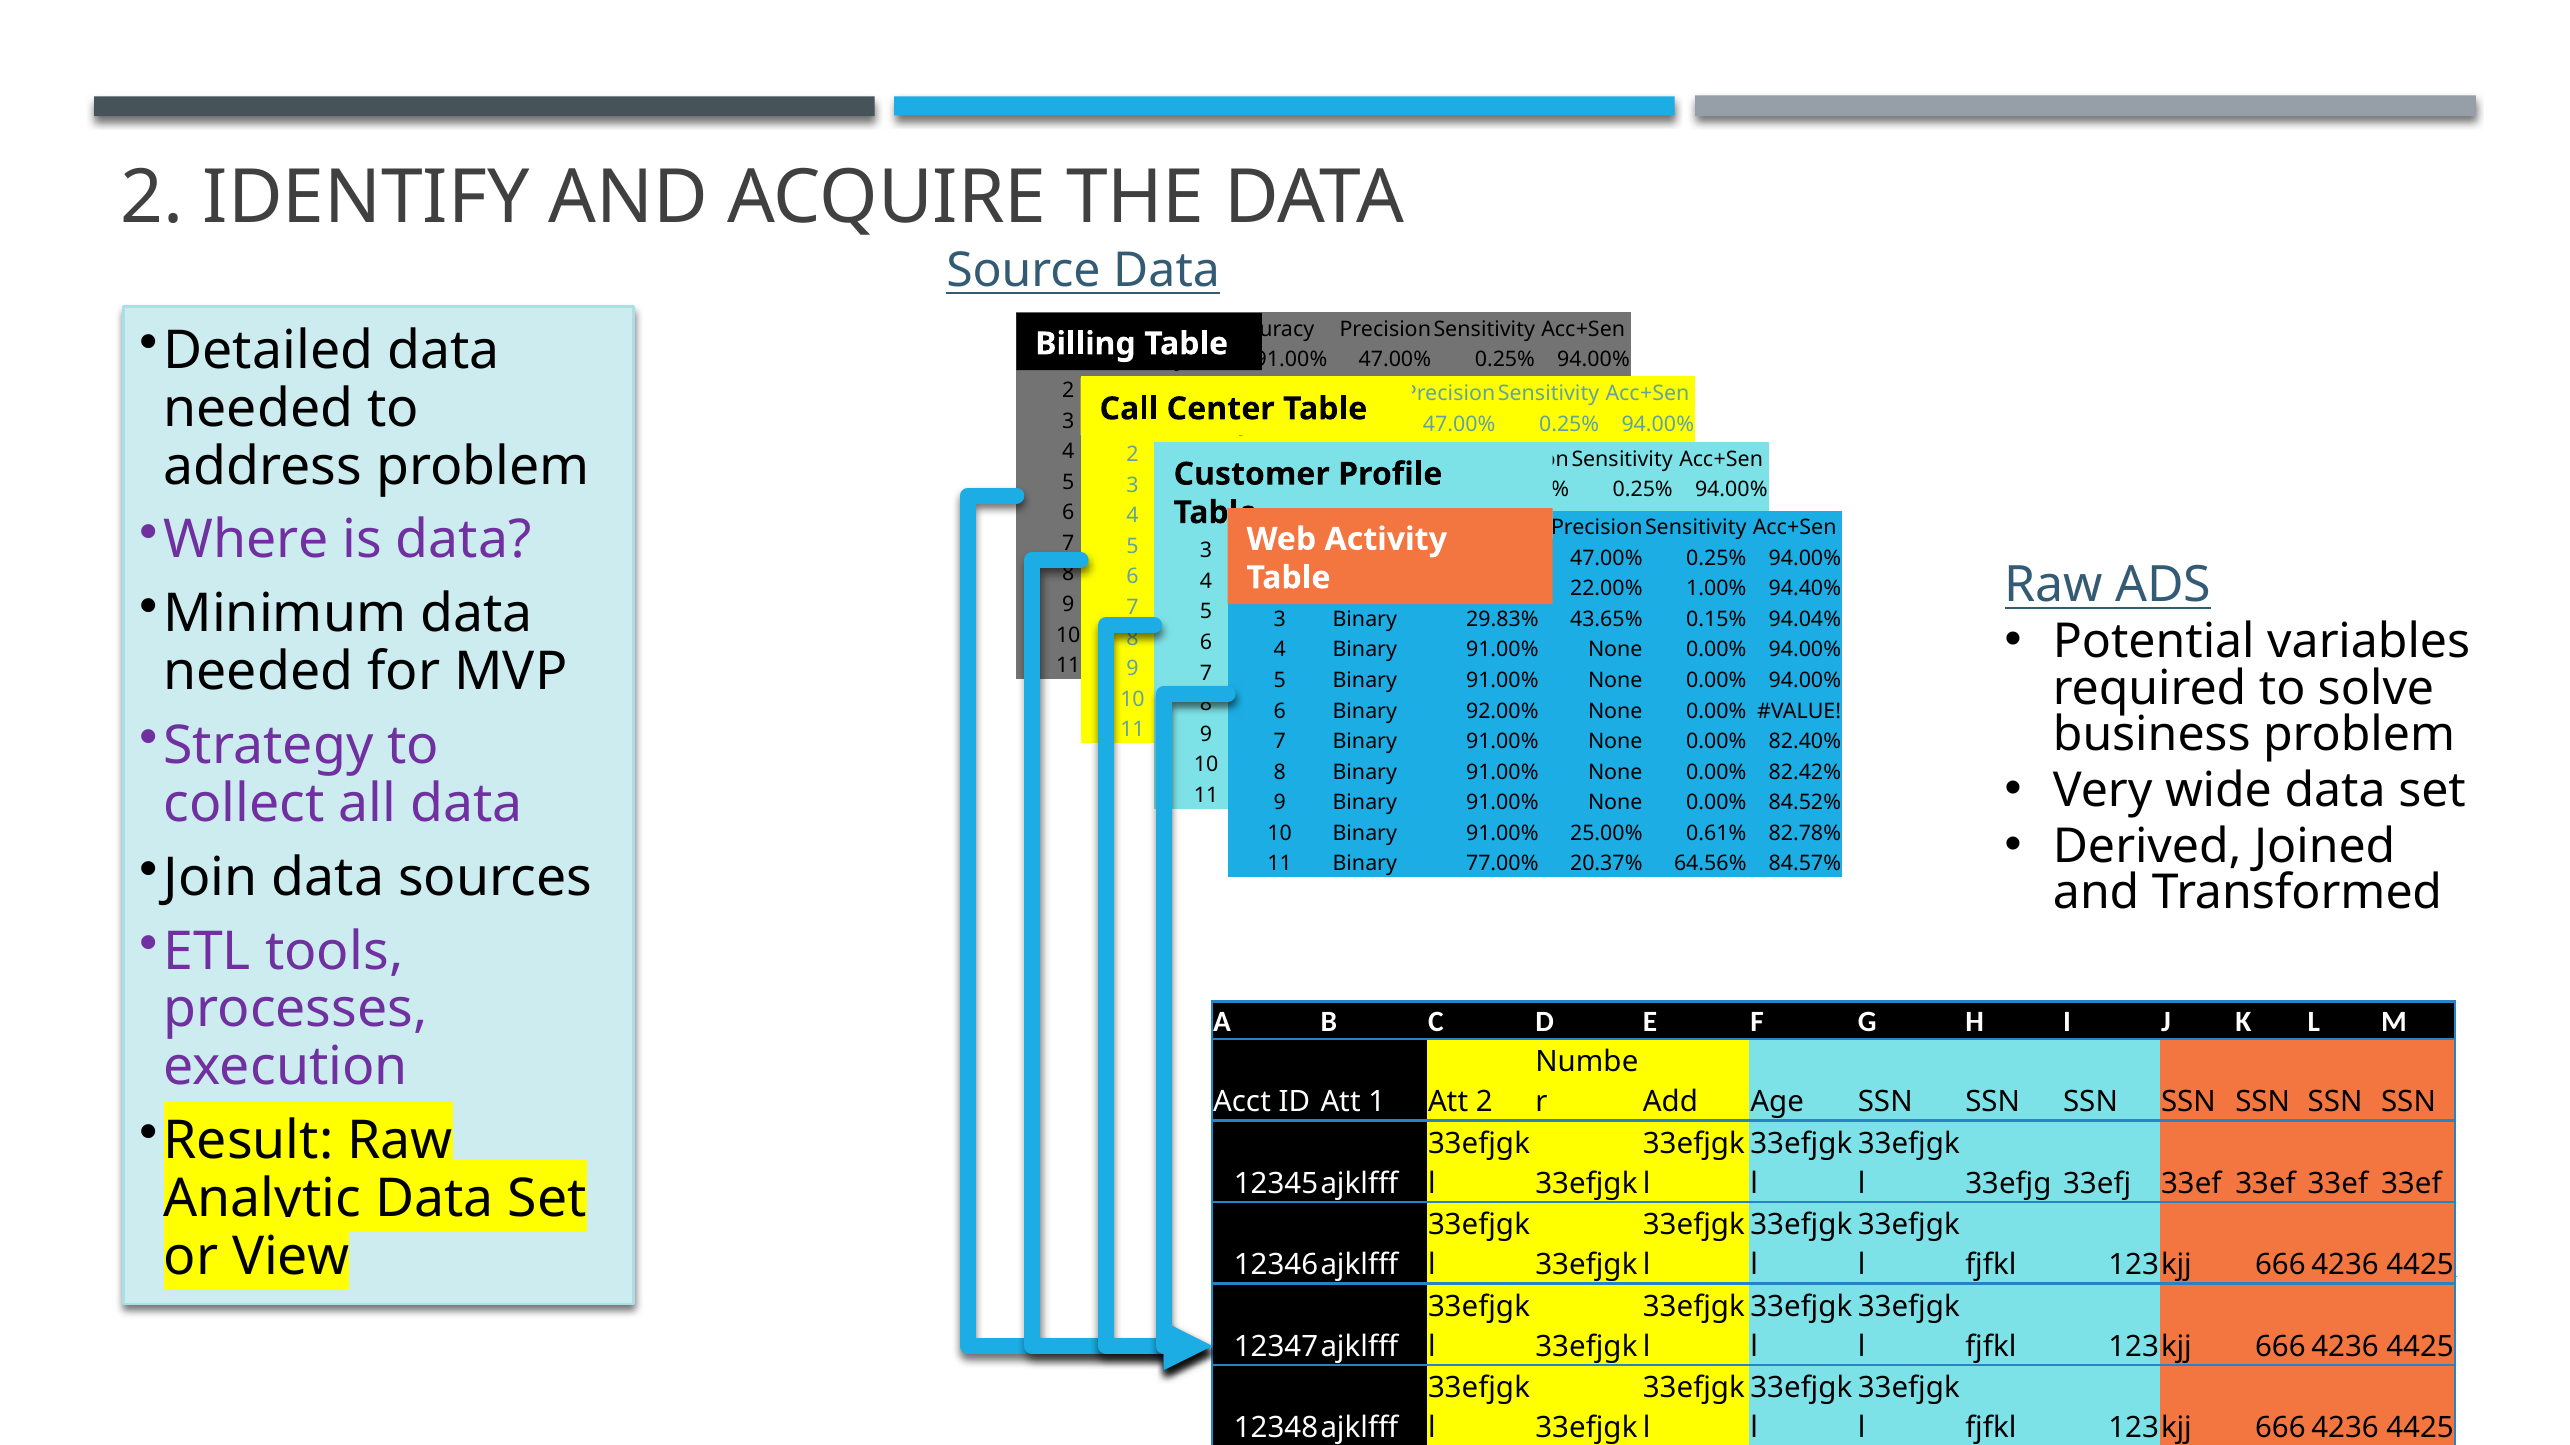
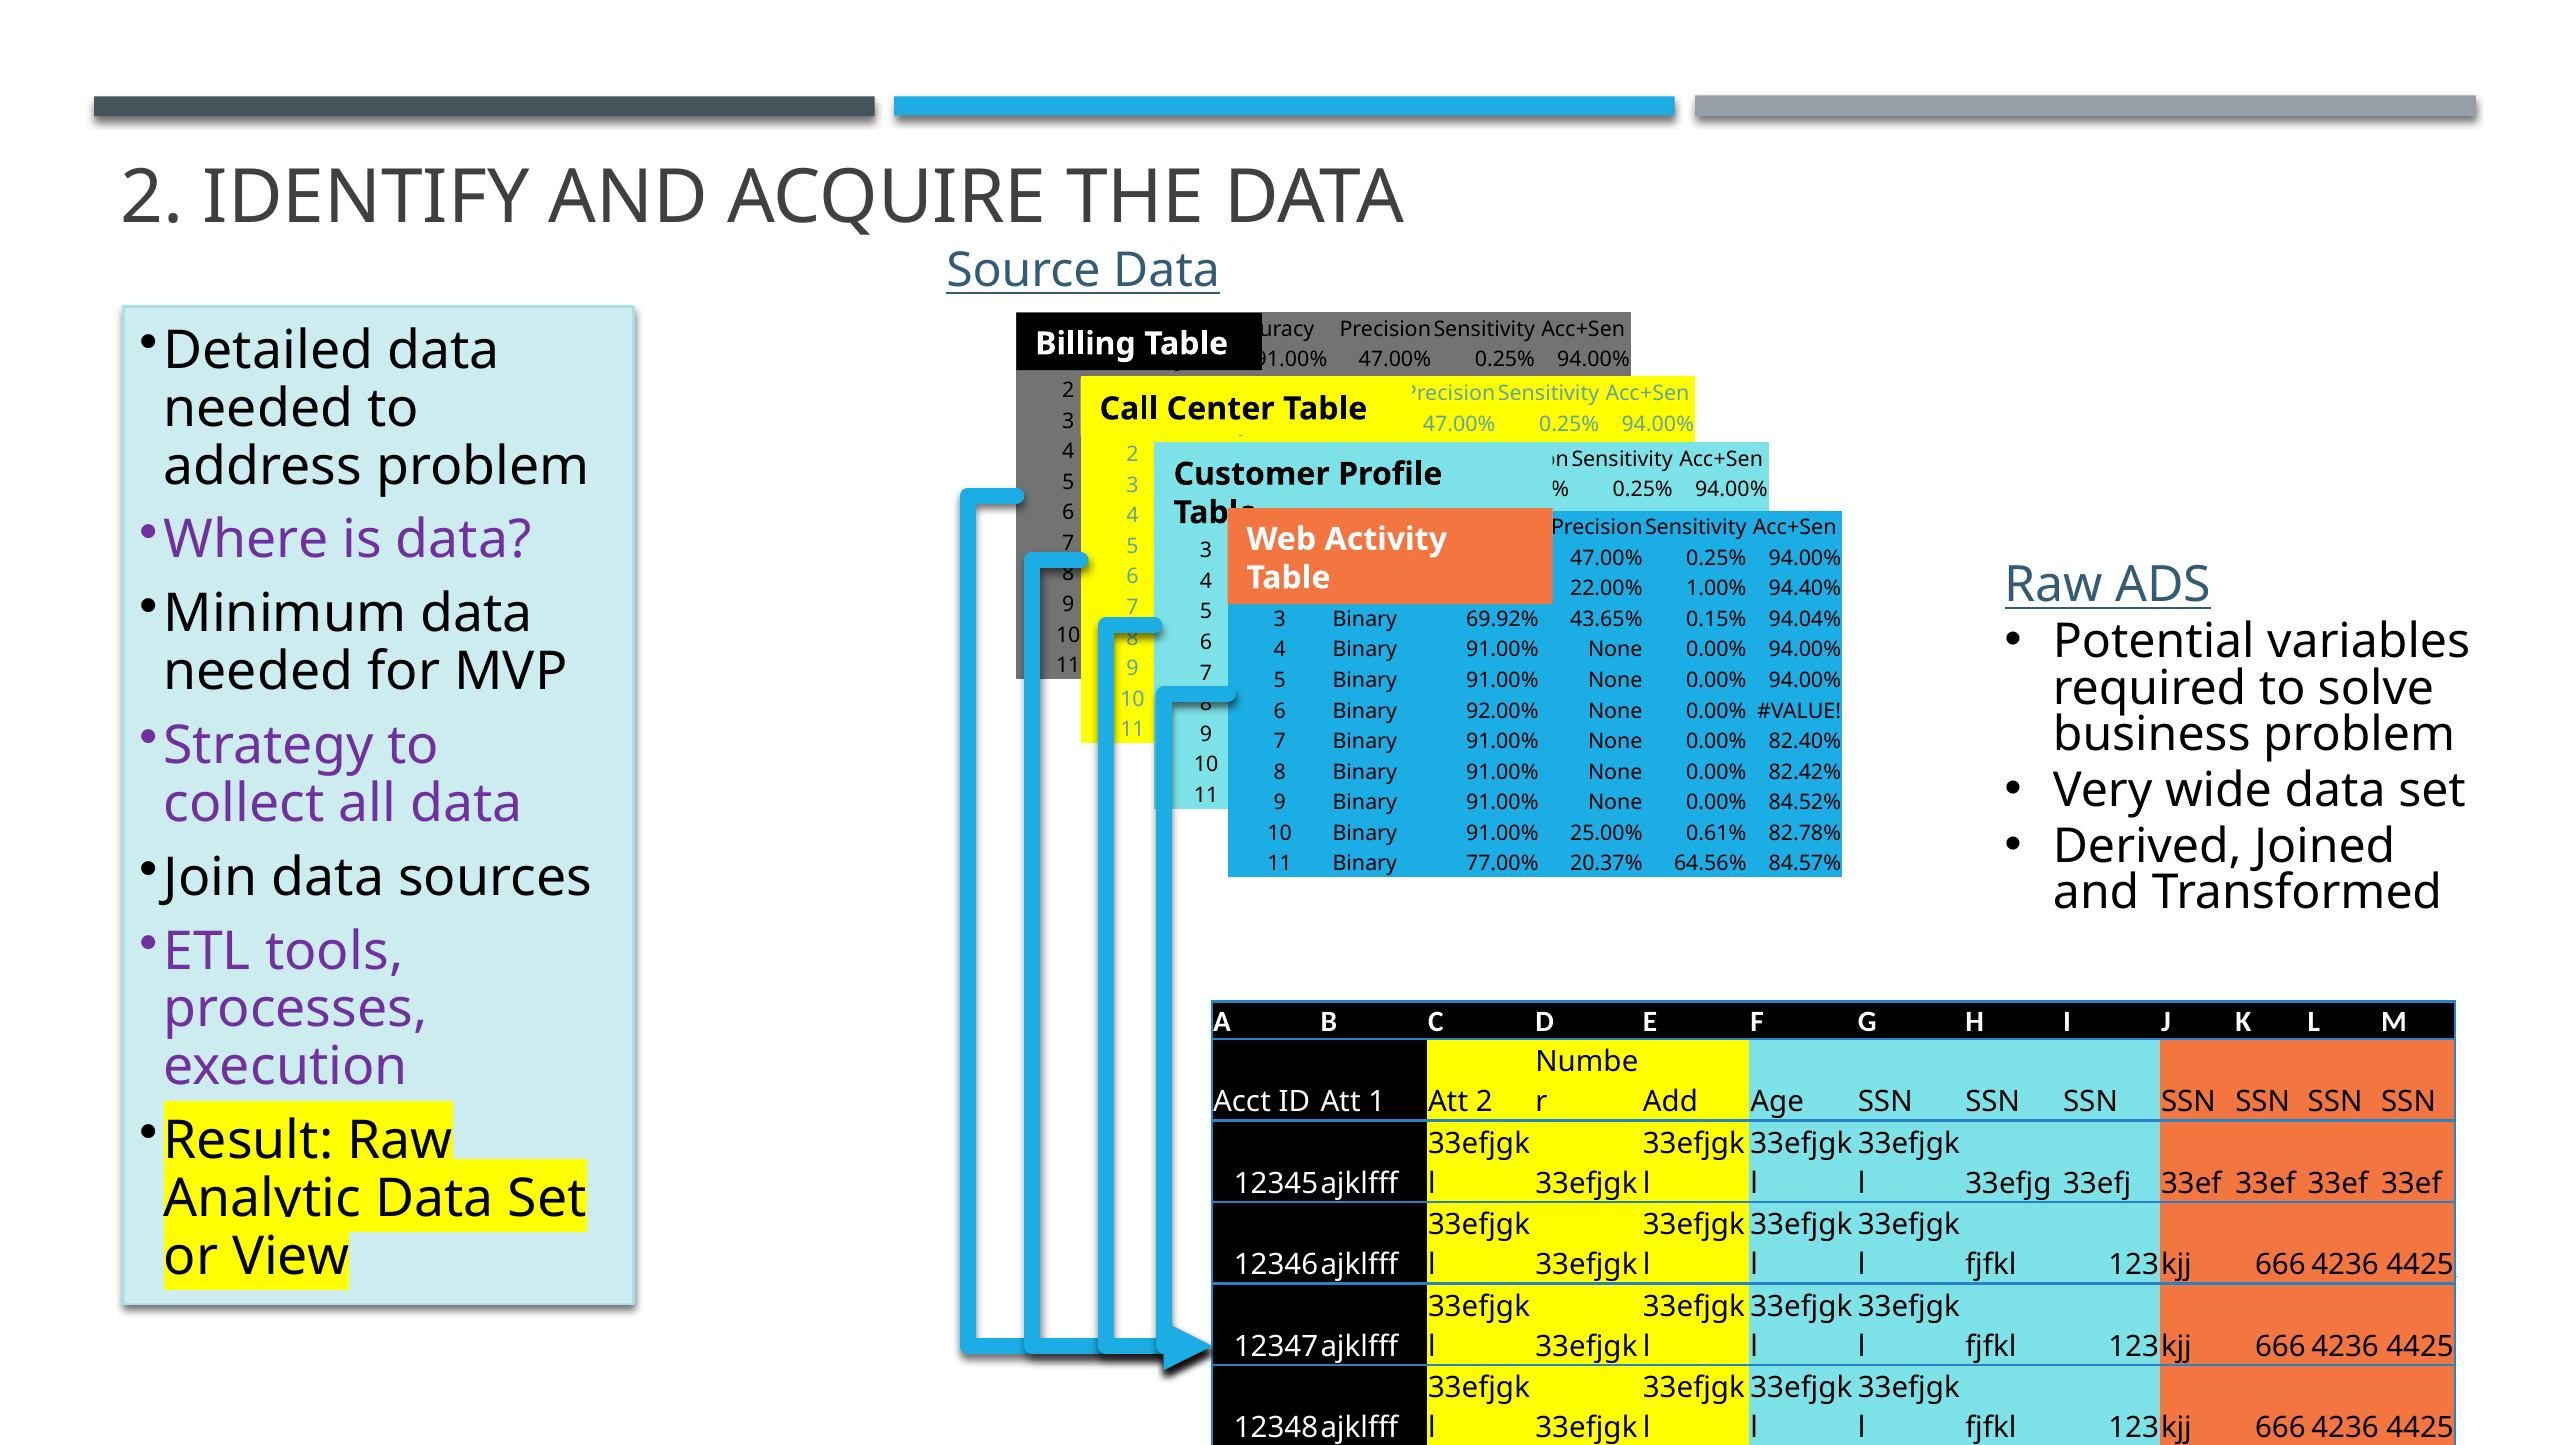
29.83%: 29.83% -> 69.92%
